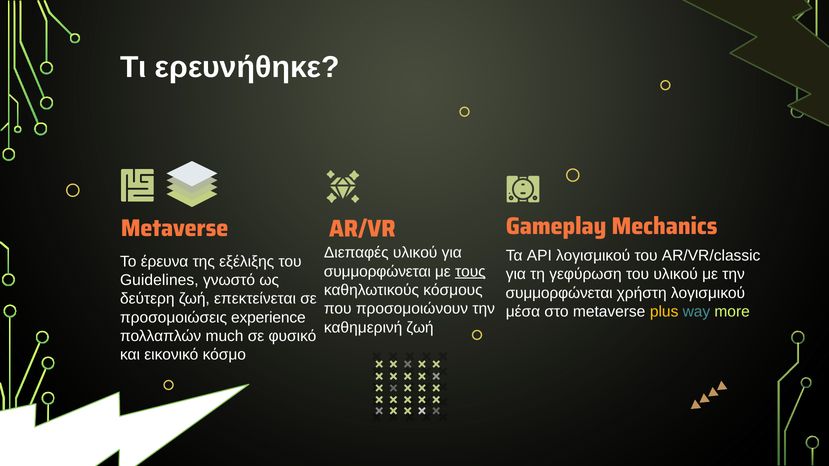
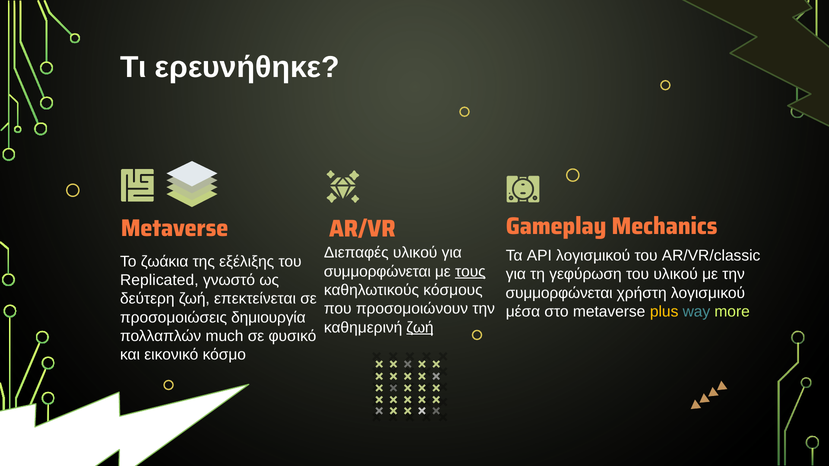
έρευνα: έρευνα -> ζωάκια
Guidelines: Guidelines -> Replicated
experience: experience -> δημιουργία
ζωή at (420, 328) underline: none -> present
